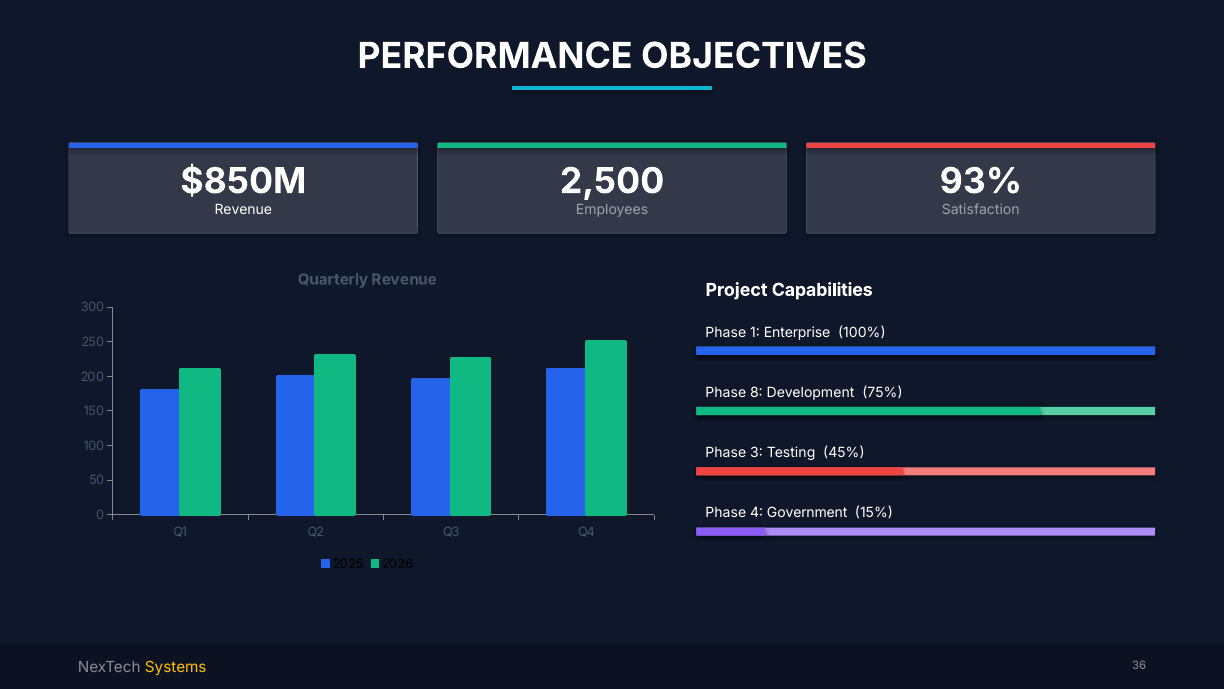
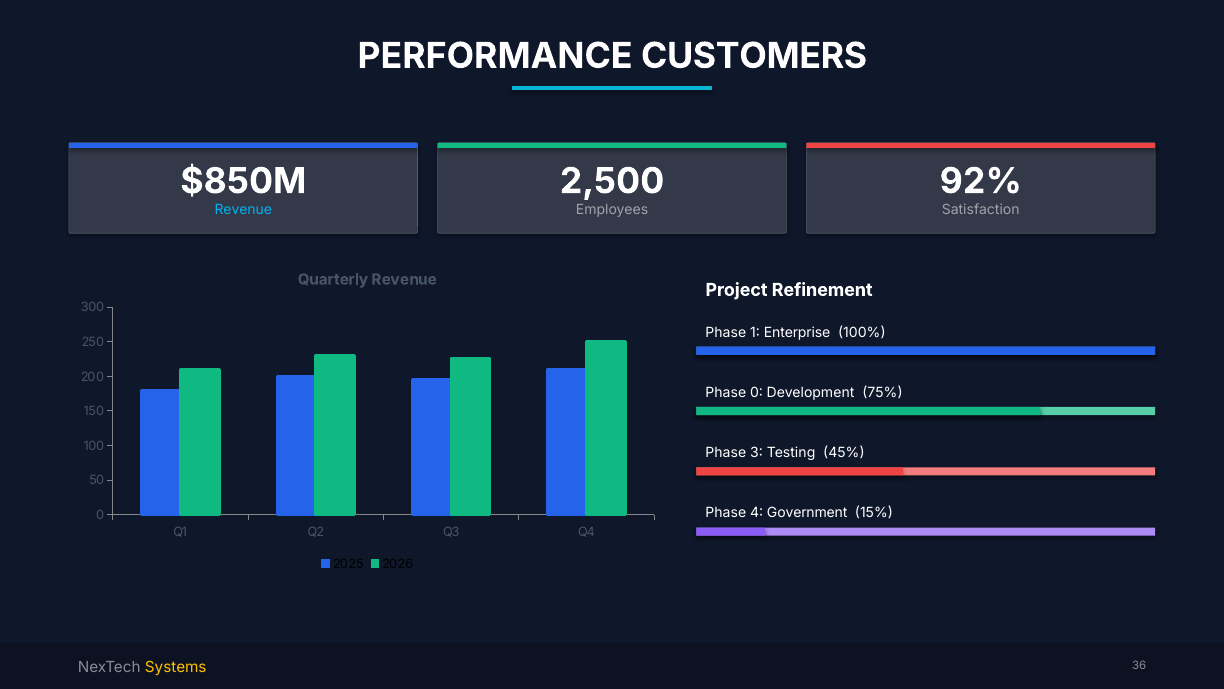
OBJECTIVES: OBJECTIVES -> CUSTOMERS
93%: 93% -> 92%
Revenue at (243, 210) colour: white -> light blue
Capabilities: Capabilities -> Refinement
Phase 8: 8 -> 0
